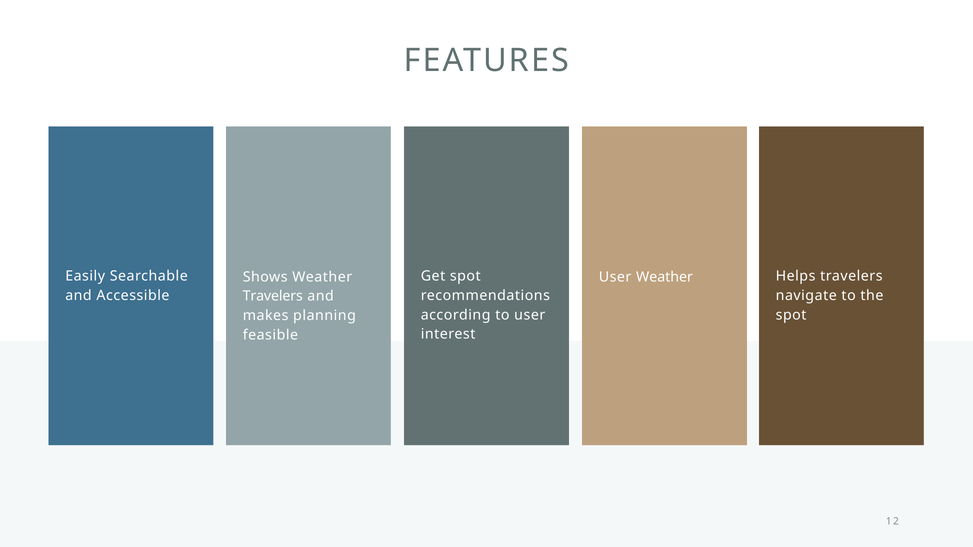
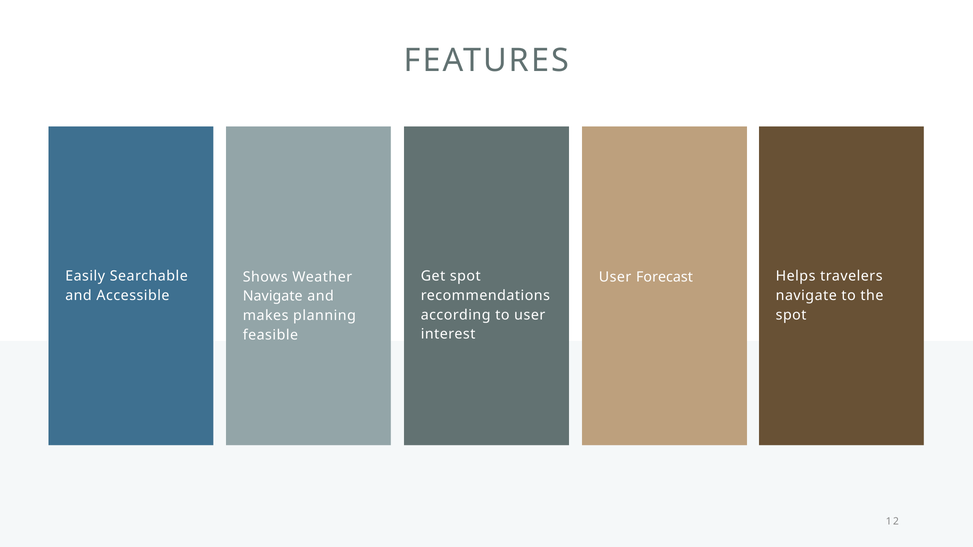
User Weather: Weather -> Forecast
Travelers at (273, 296): Travelers -> Navigate
